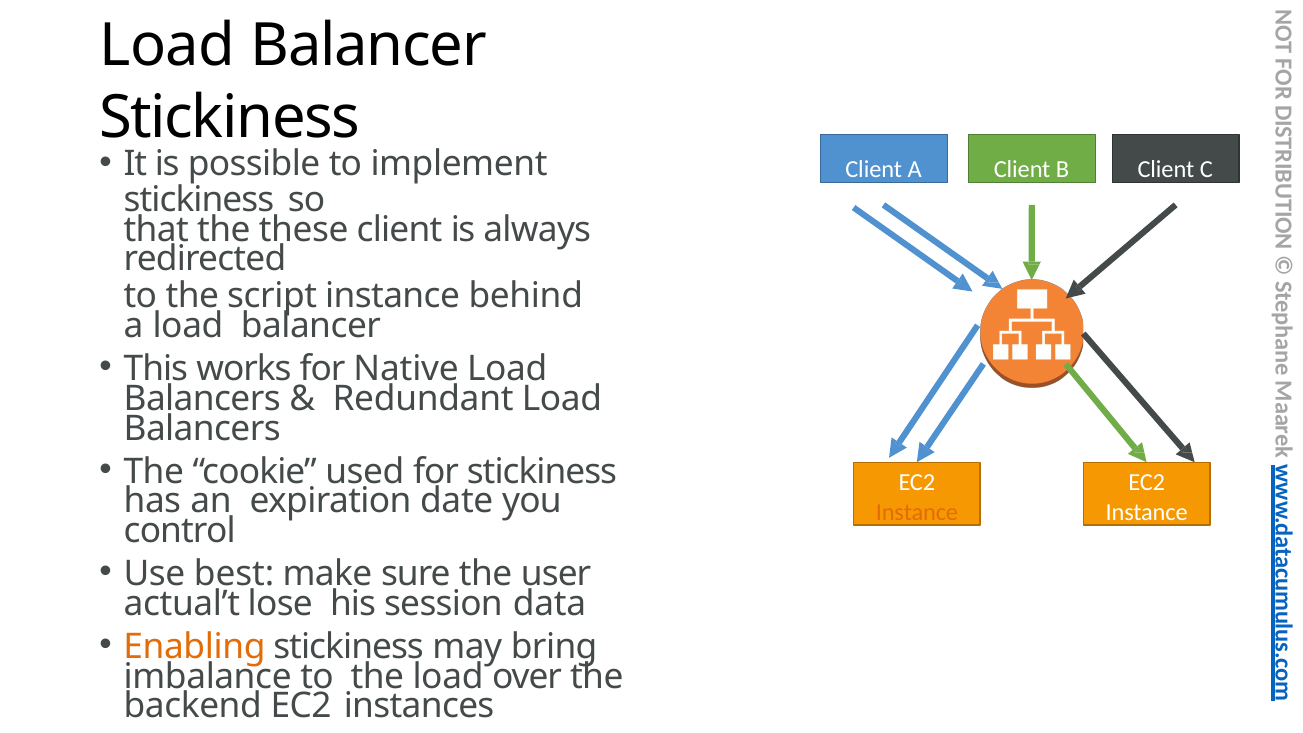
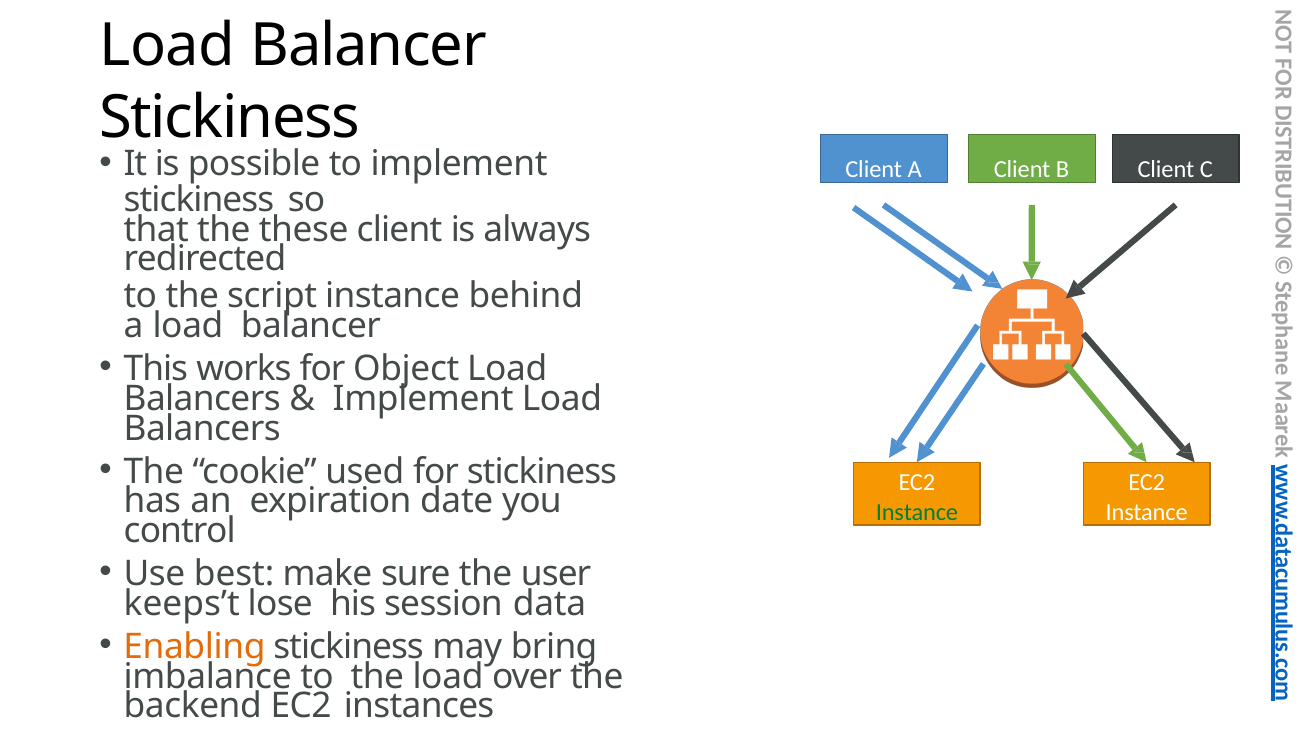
Native: Native -> Object
Redundant at (423, 399): Redundant -> Implement
Instance at (917, 512) colour: orange -> green
actual’t: actual’t -> keeps’t
